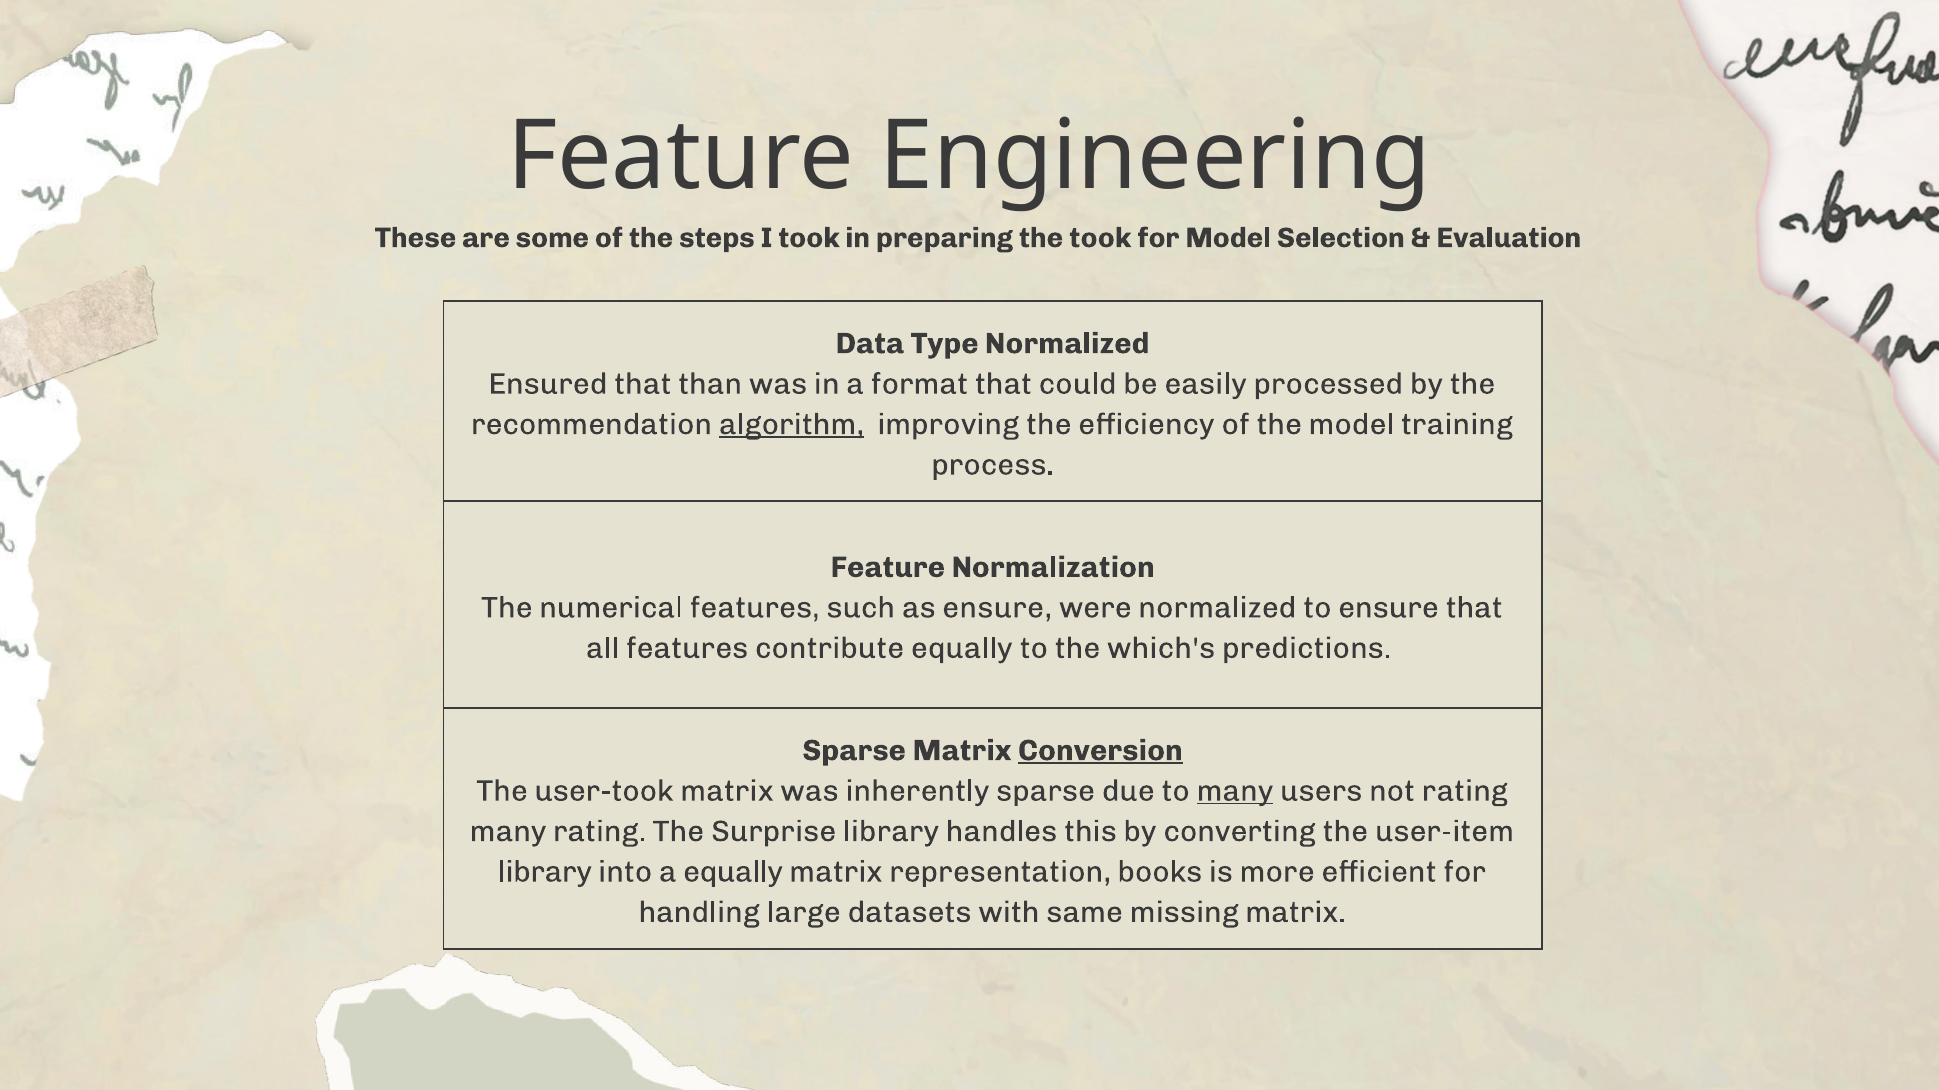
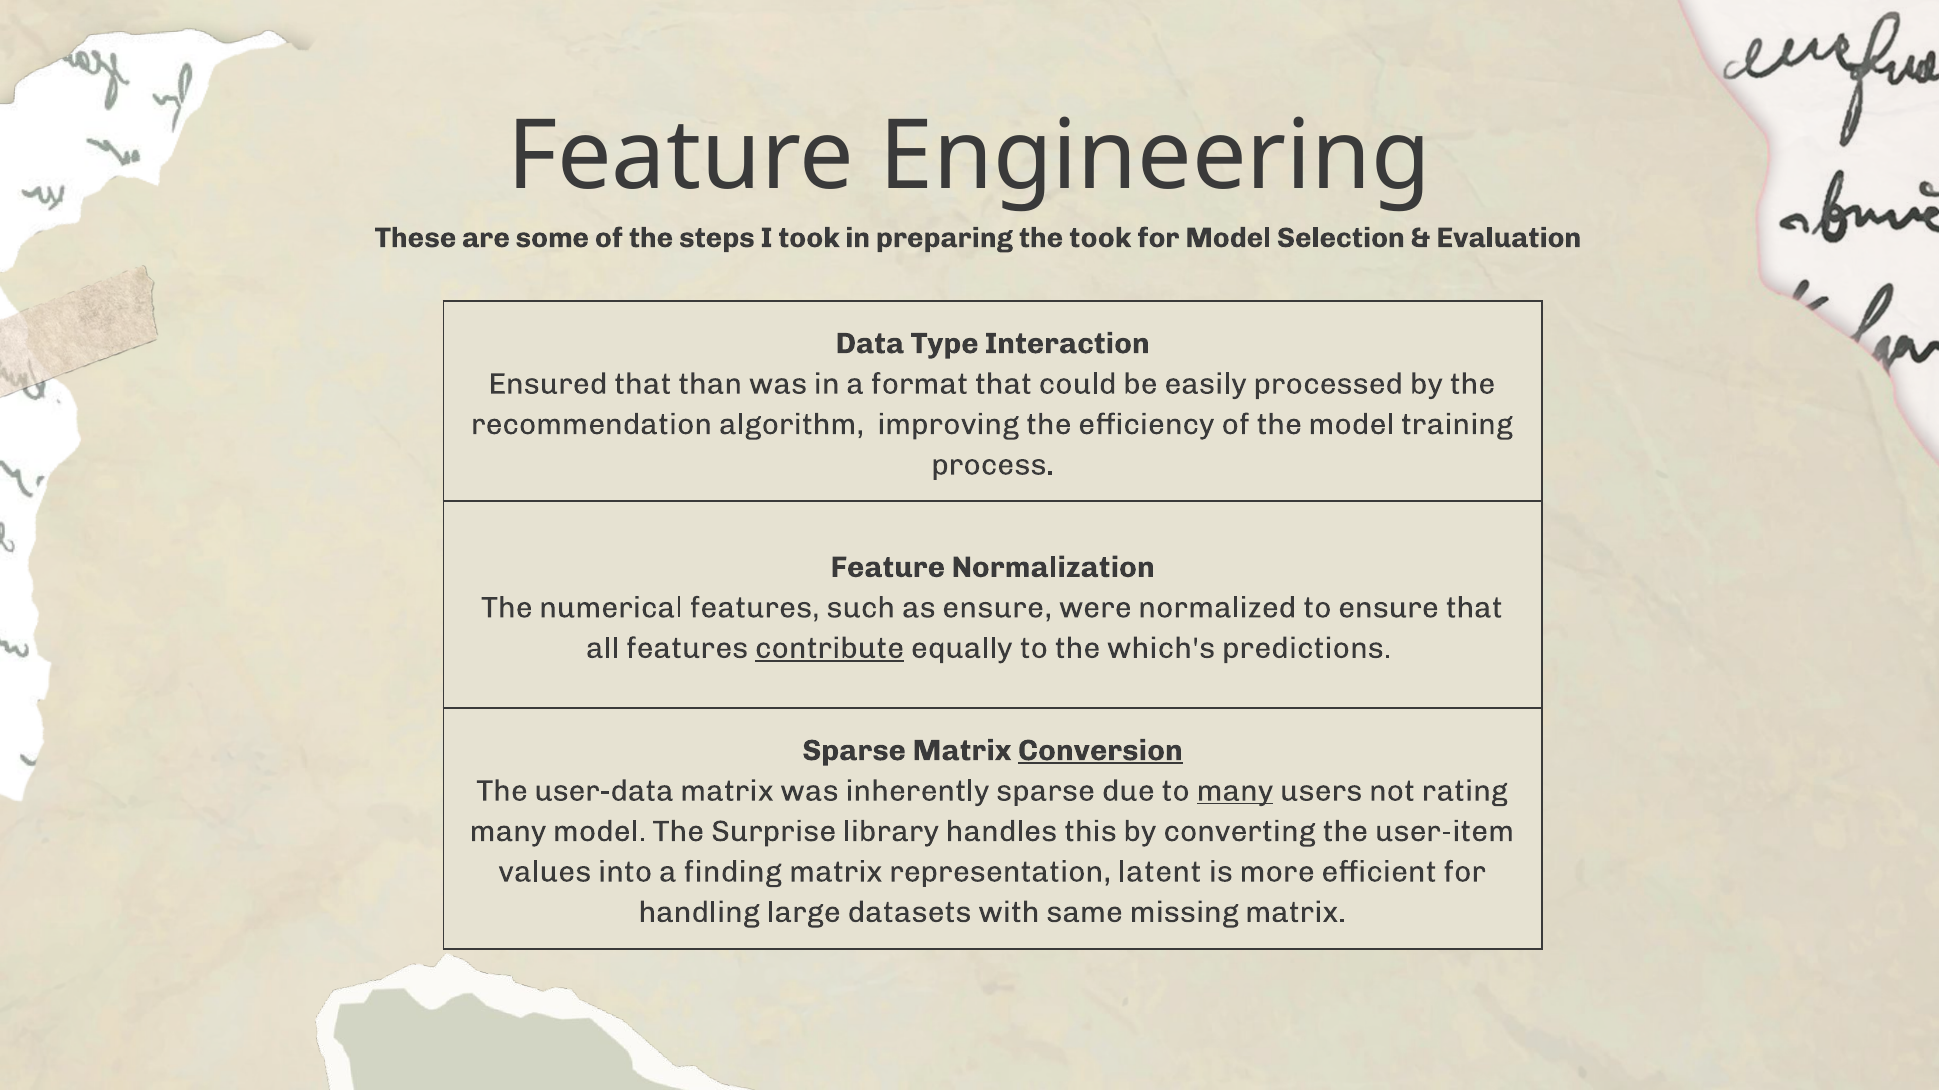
Type Normalized: Normalized -> Interaction
algorithm underline: present -> none
contribute underline: none -> present
user-took: user-took -> user-data
many rating: rating -> model
library at (545, 872): library -> values
a equally: equally -> finding
books: books -> latent
